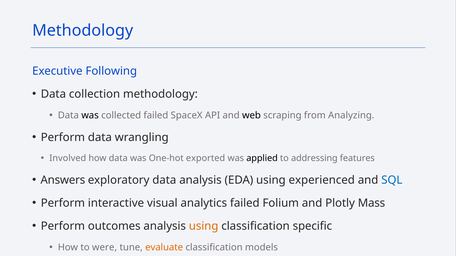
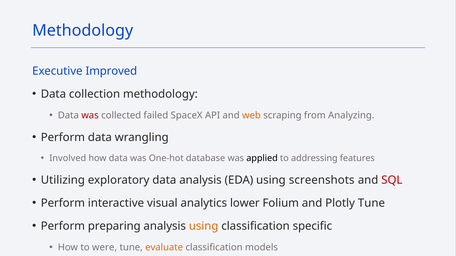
Following: Following -> Improved
was at (90, 116) colour: black -> red
web colour: black -> orange
exported: exported -> database
Answers: Answers -> Utilizing
experienced: experienced -> screenshots
SQL colour: blue -> red
analytics failed: failed -> lower
Plotly Mass: Mass -> Tune
outcomes: outcomes -> preparing
